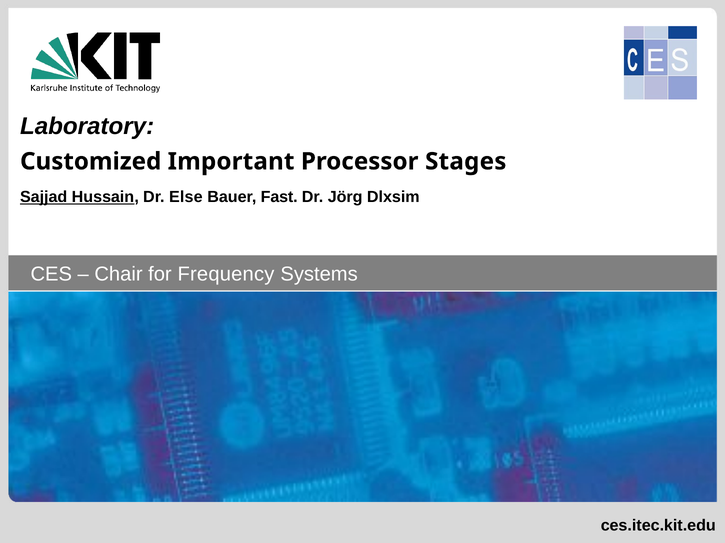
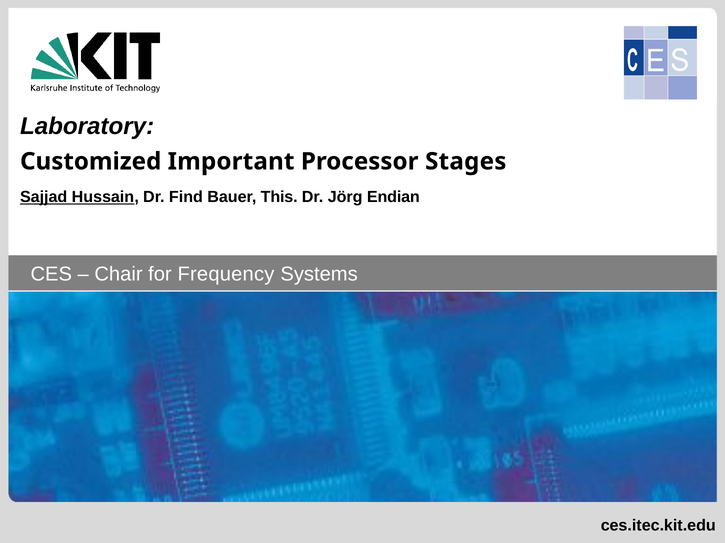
Else: Else -> Find
Fast: Fast -> This
Dlxsim: Dlxsim -> Endian
